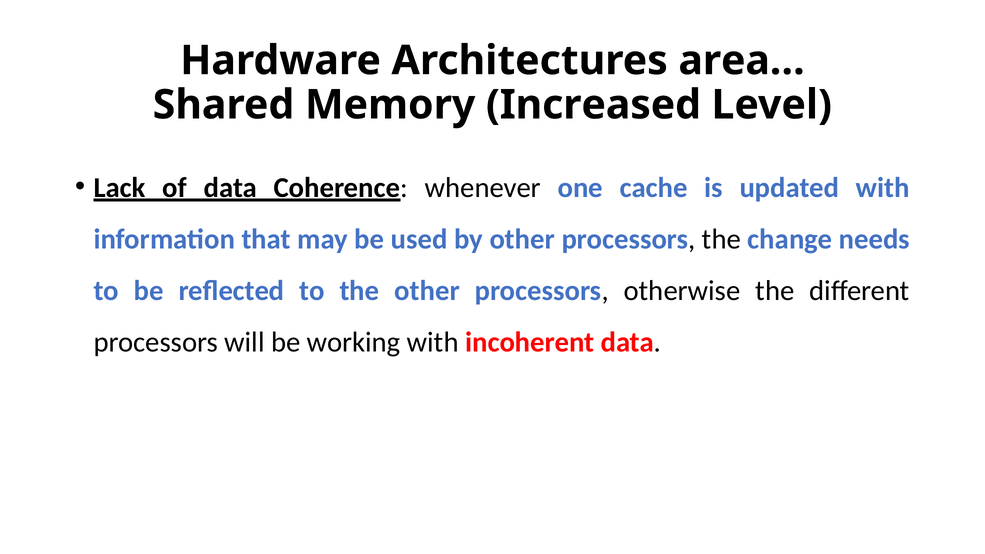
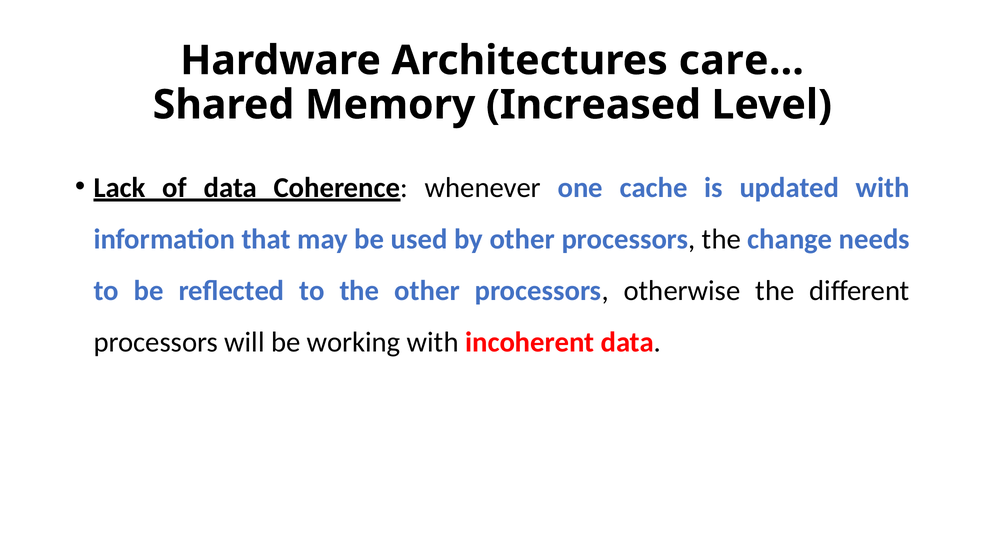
area…: area… -> care…
